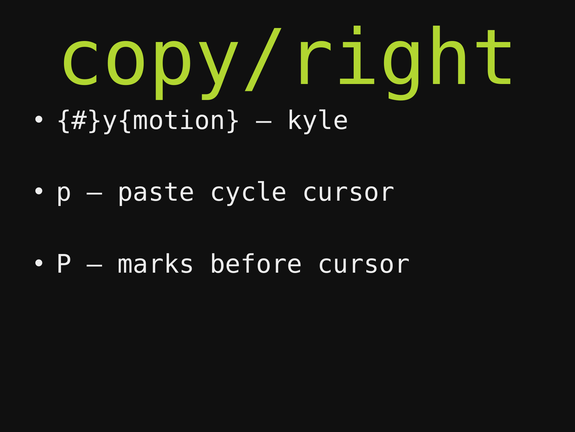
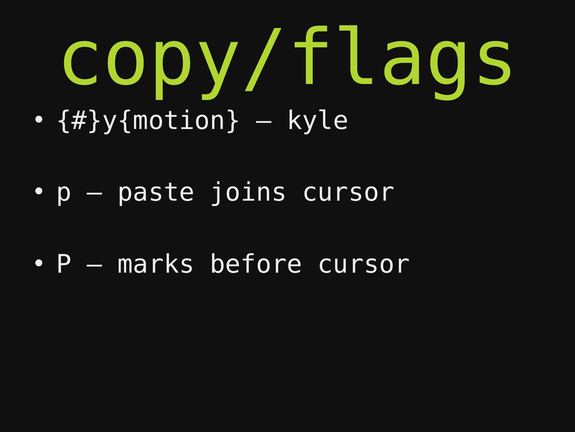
copy/right: copy/right -> copy/flags
cycle: cycle -> joins
